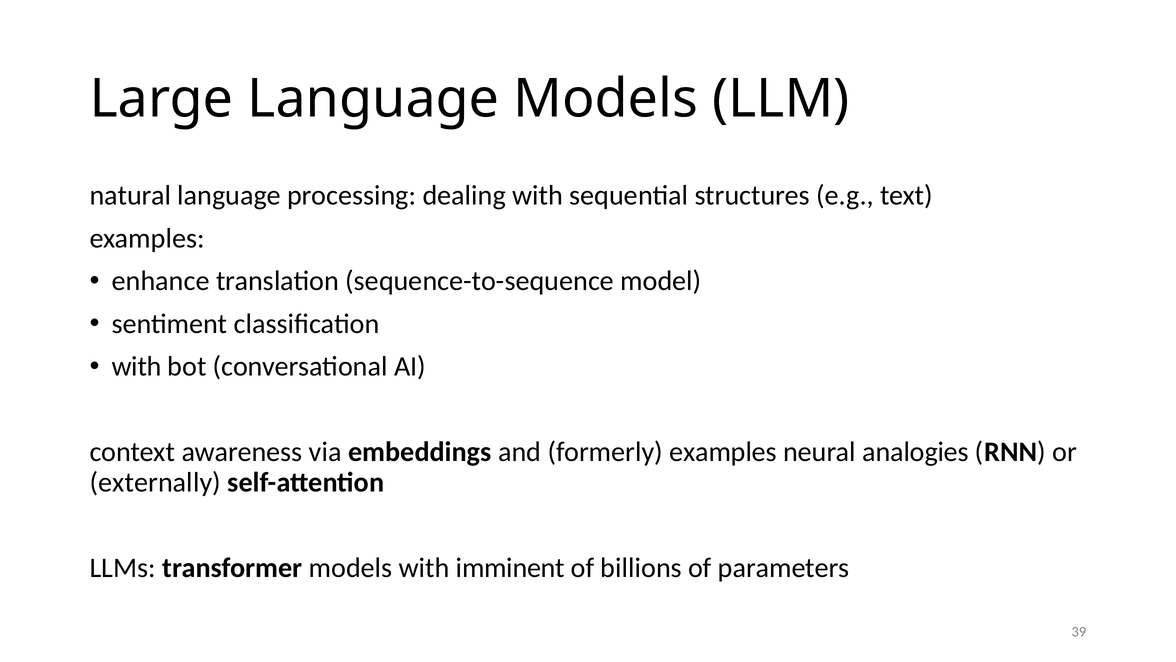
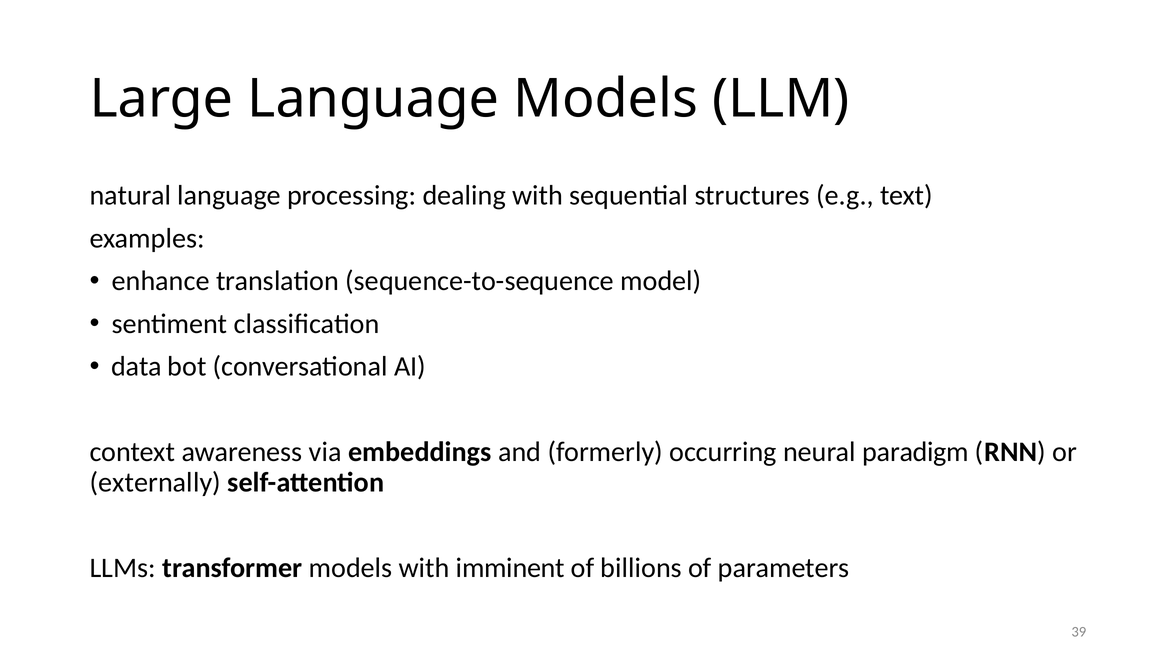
with at (137, 366): with -> data
formerly examples: examples -> occurring
analogies: analogies -> paradigm
